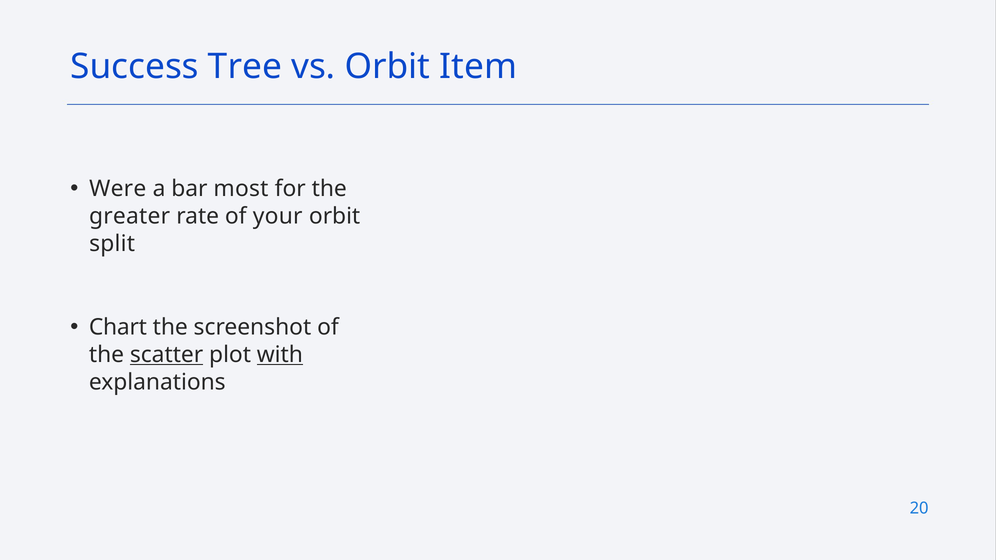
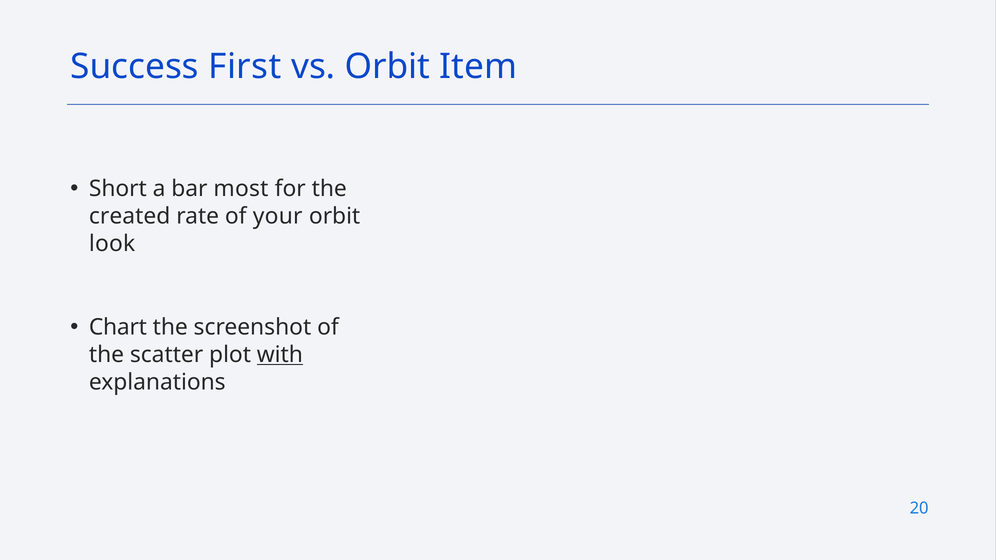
Tree: Tree -> First
Were: Were -> Short
greater: greater -> created
split: split -> look
scatter underline: present -> none
